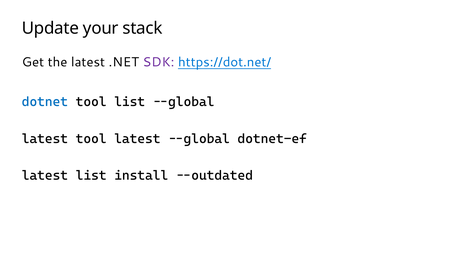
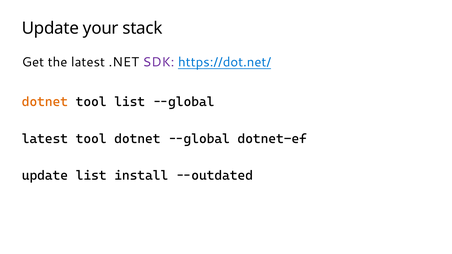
dotnet at (45, 102) colour: blue -> orange
tool latest: latest -> dotnet
latest at (45, 176): latest -> update
